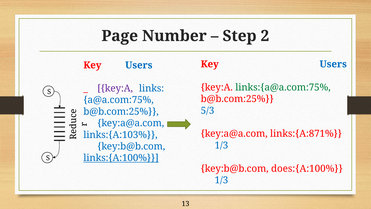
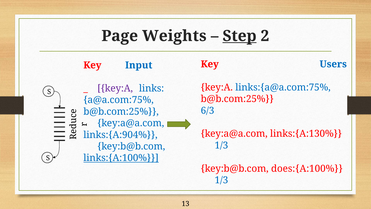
Number: Number -> Weights
Step underline: none -> present
Users at (139, 65): Users -> Input
links:{a@a.com:75% colour: green -> blue
5/3: 5/3 -> 6/3
links:{A:871%: links:{A:871% -> links:{A:130%
links:{A:103%: links:{A:103% -> links:{A:904%
